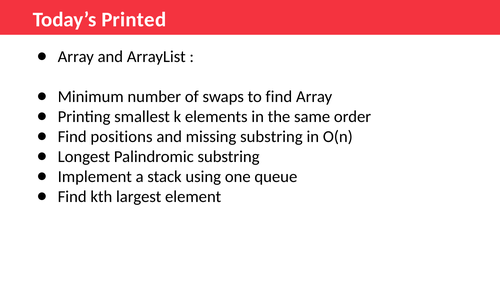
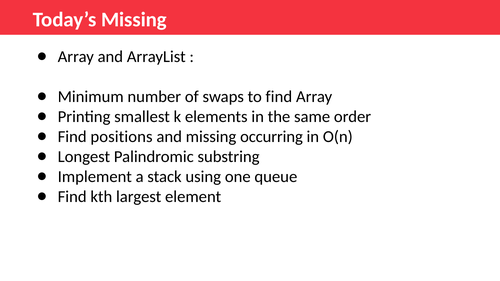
Today’s Printed: Printed -> Missing
missing substring: substring -> occurring
